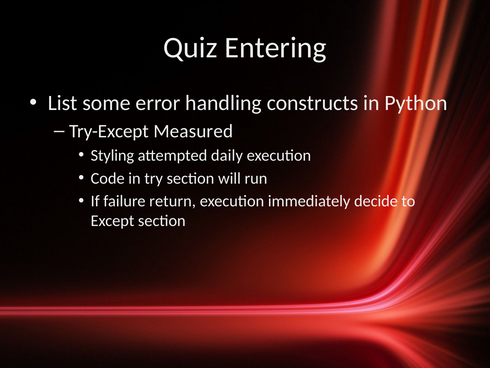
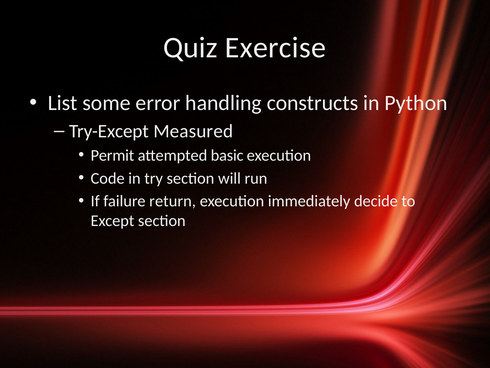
Entering: Entering -> Exercise
Styling: Styling -> Permit
daily: daily -> basic
